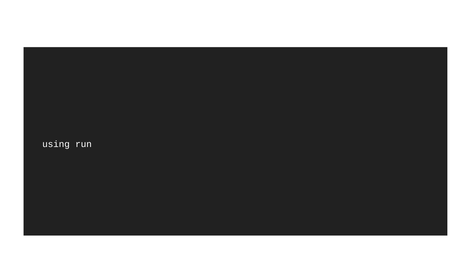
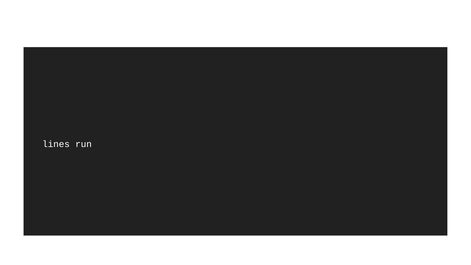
using: using -> lines
